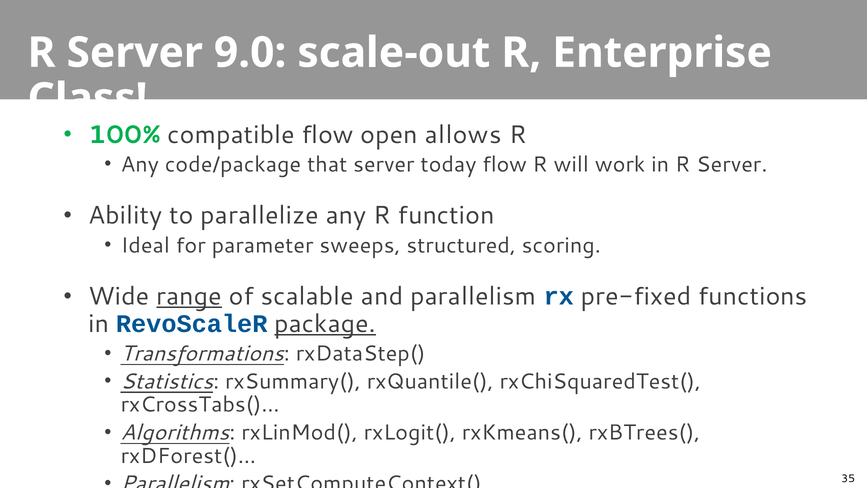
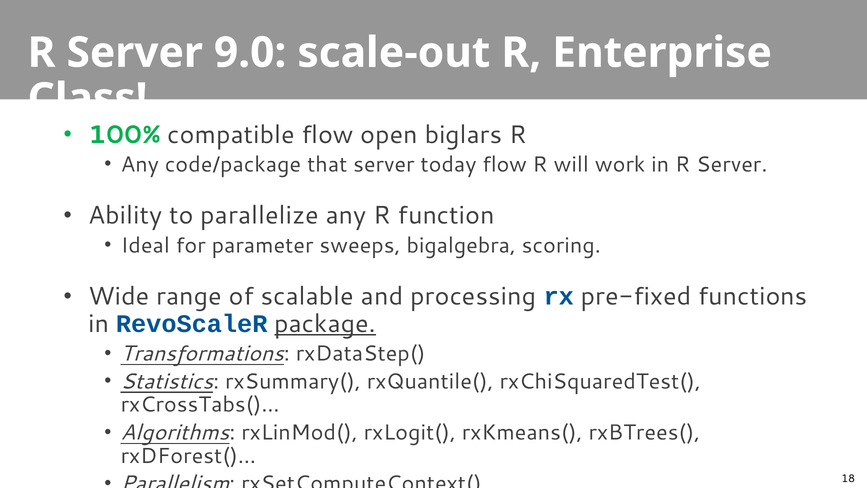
allows: allows -> biglars
structured: structured -> bigalgebra
range underline: present -> none
and parallelism: parallelism -> processing
35: 35 -> 18
